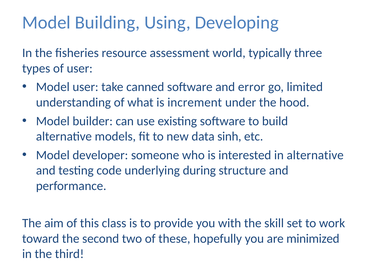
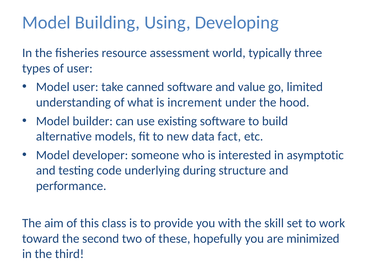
error: error -> value
sinh: sinh -> fact
in alternative: alternative -> asymptotic
